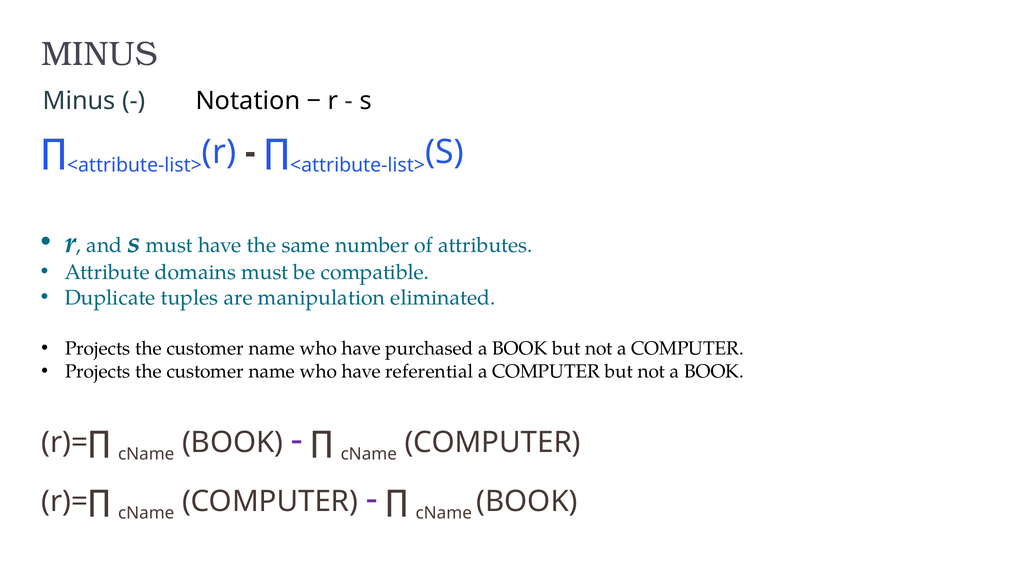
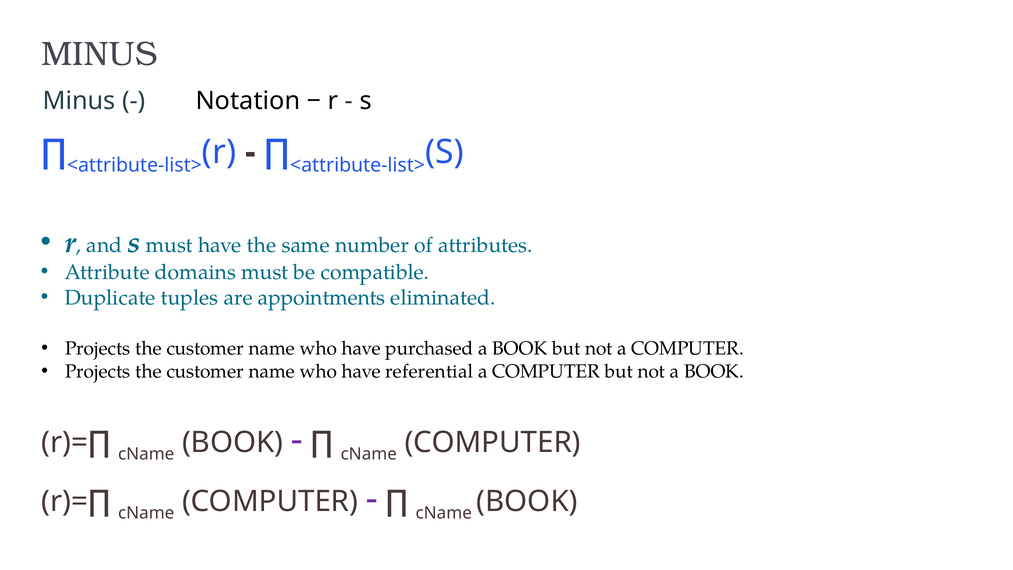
manipulation: manipulation -> appointments
